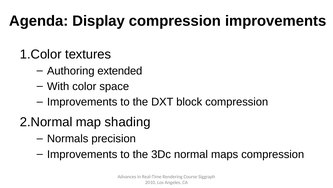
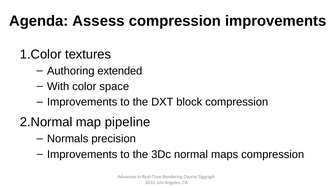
Display: Display -> Assess
shading: shading -> pipeline
